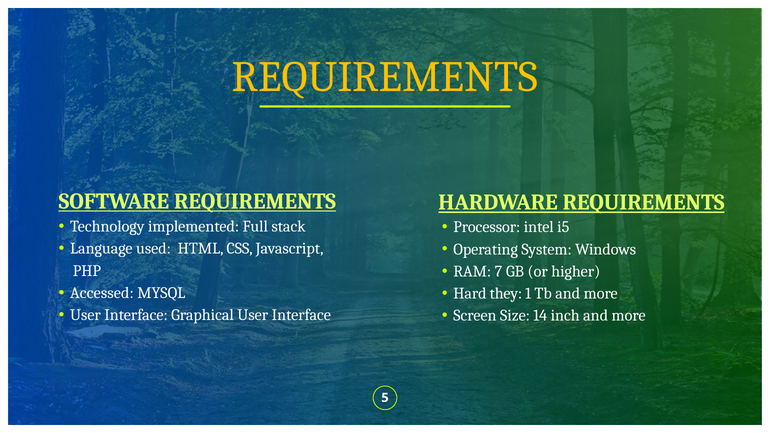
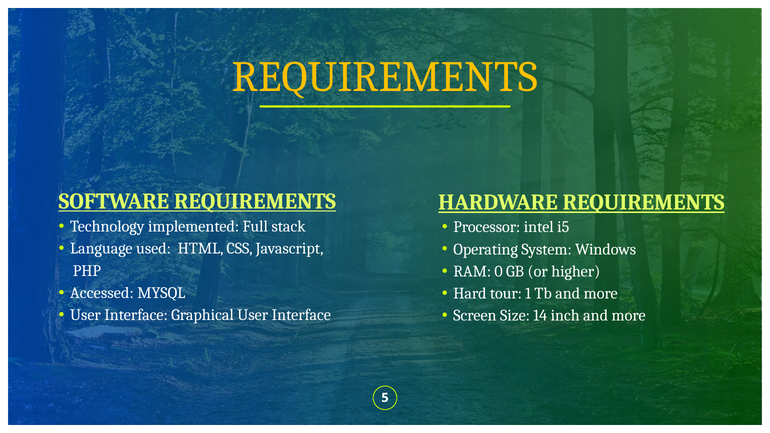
7: 7 -> 0
they: they -> tour
